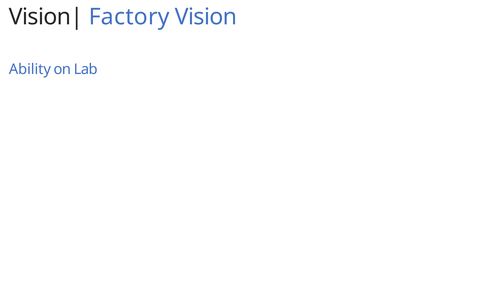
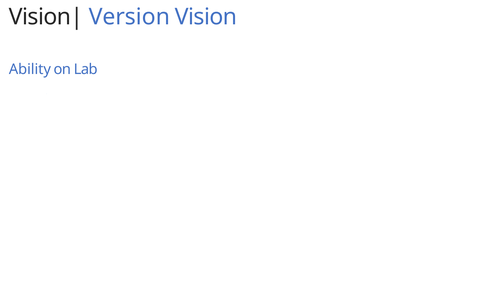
Factory: Factory -> Version
